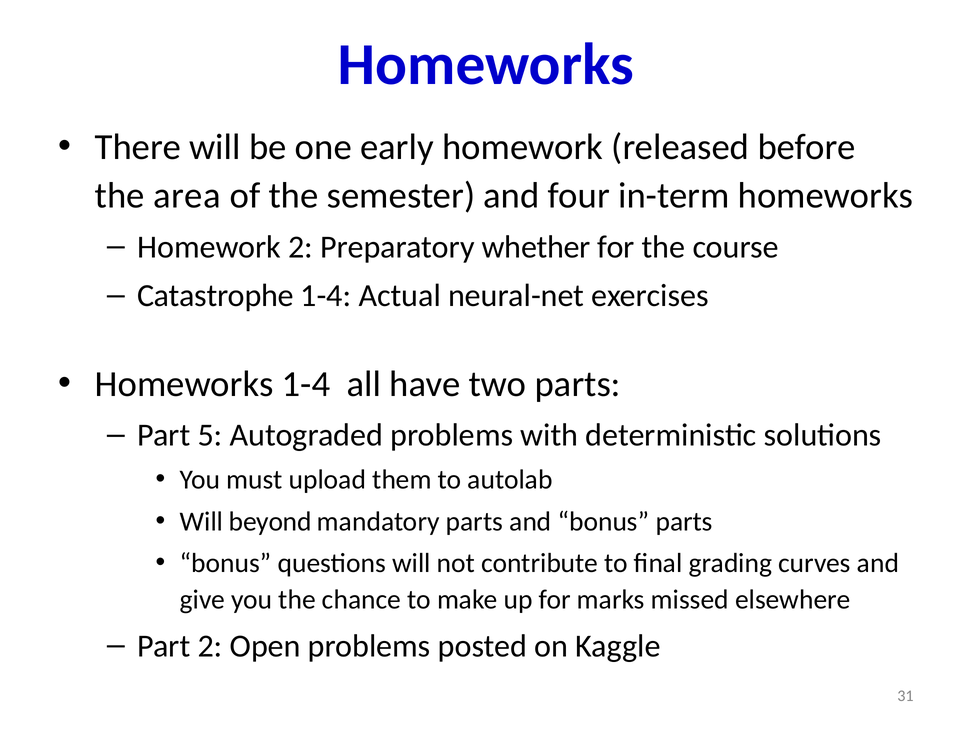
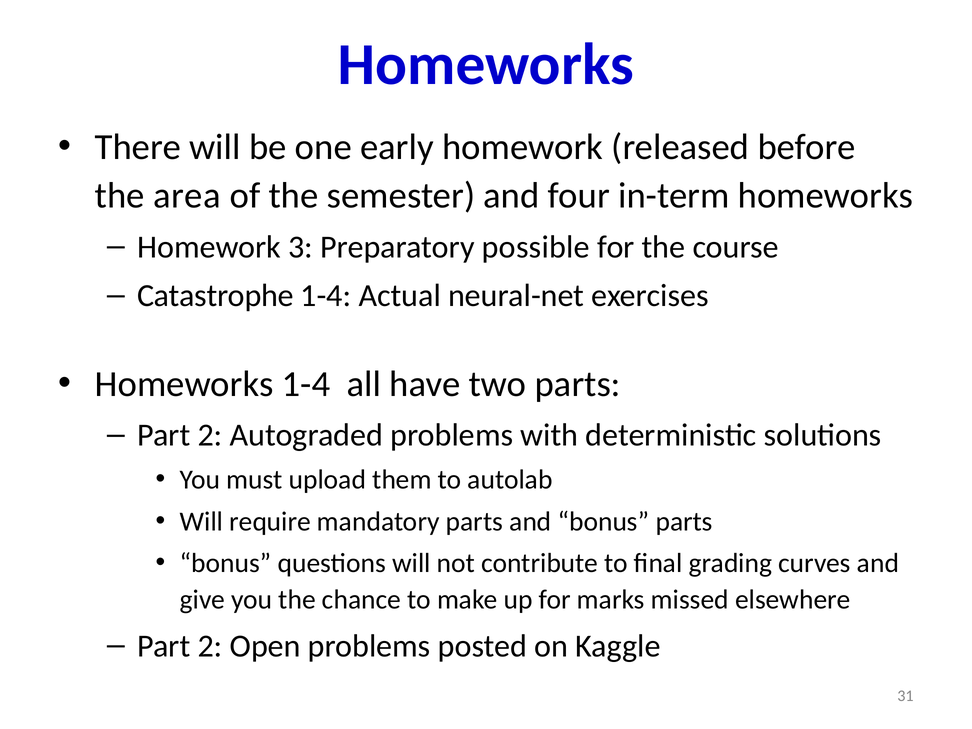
Homework 2: 2 -> 3
whether: whether -> possible
5 at (210, 435): 5 -> 2
beyond: beyond -> require
